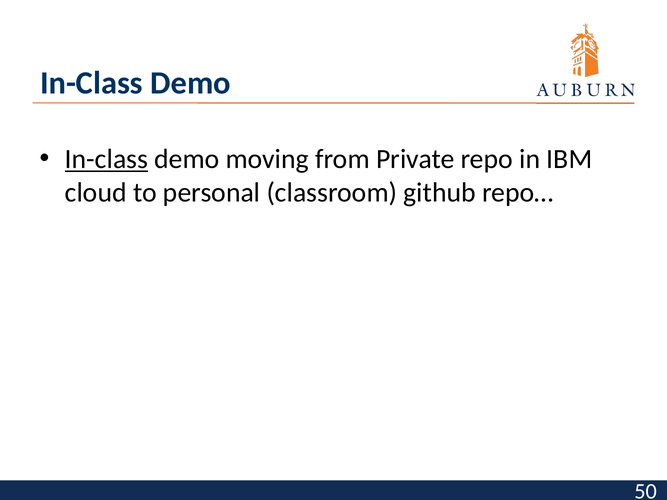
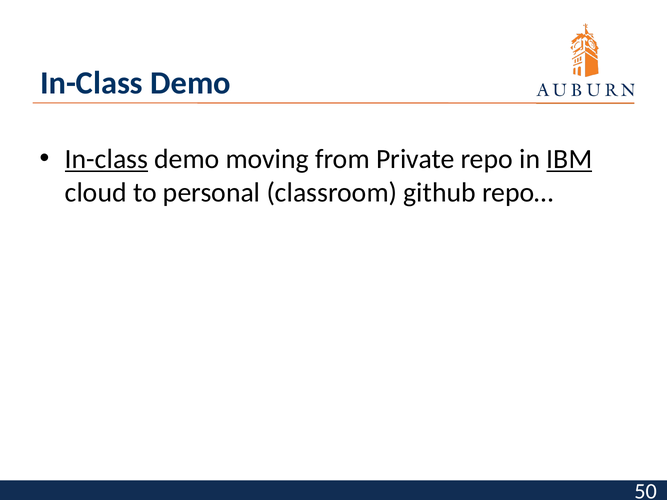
IBM underline: none -> present
